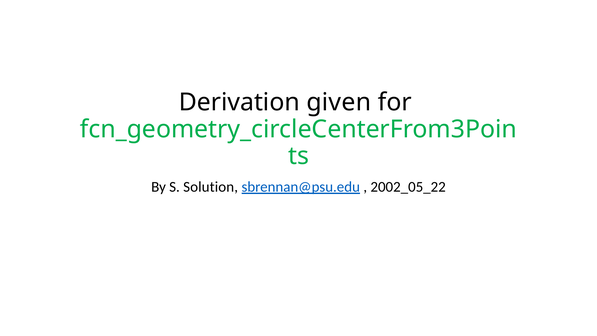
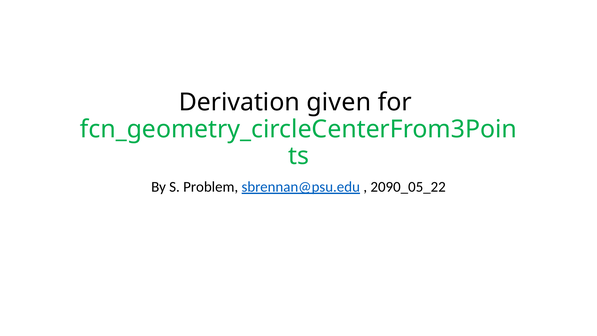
Solution: Solution -> Problem
2002_05_22: 2002_05_22 -> 2090_05_22
